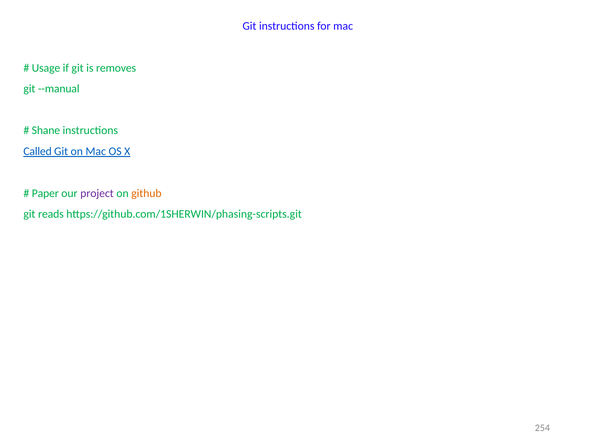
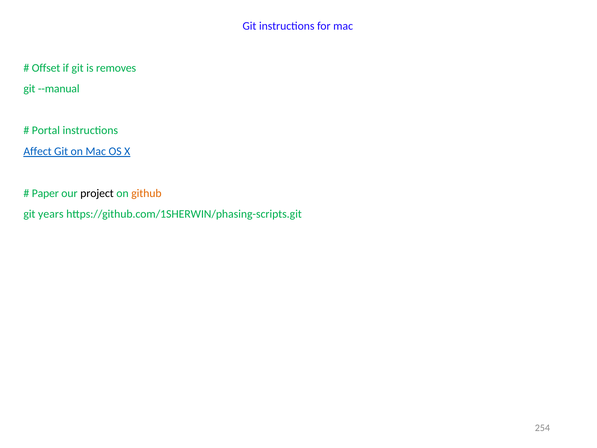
Usage: Usage -> Offset
Shane: Shane -> Portal
Called: Called -> Affect
project colour: purple -> black
reads: reads -> years
